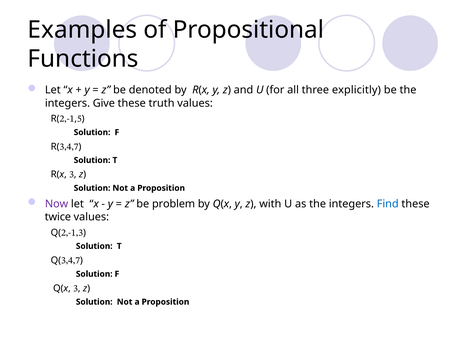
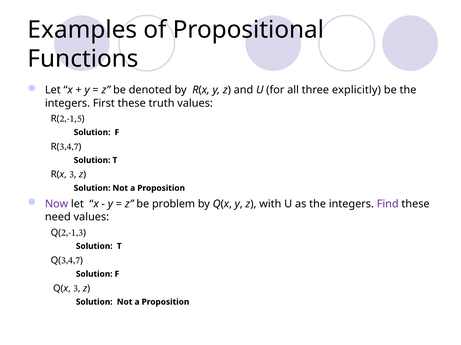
Give: Give -> First
Find colour: blue -> purple
twice: twice -> need
